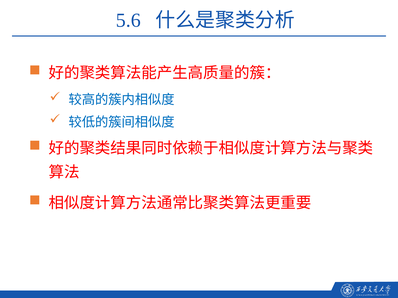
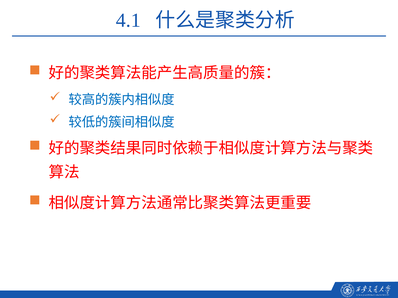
5.6: 5.6 -> 4.1
